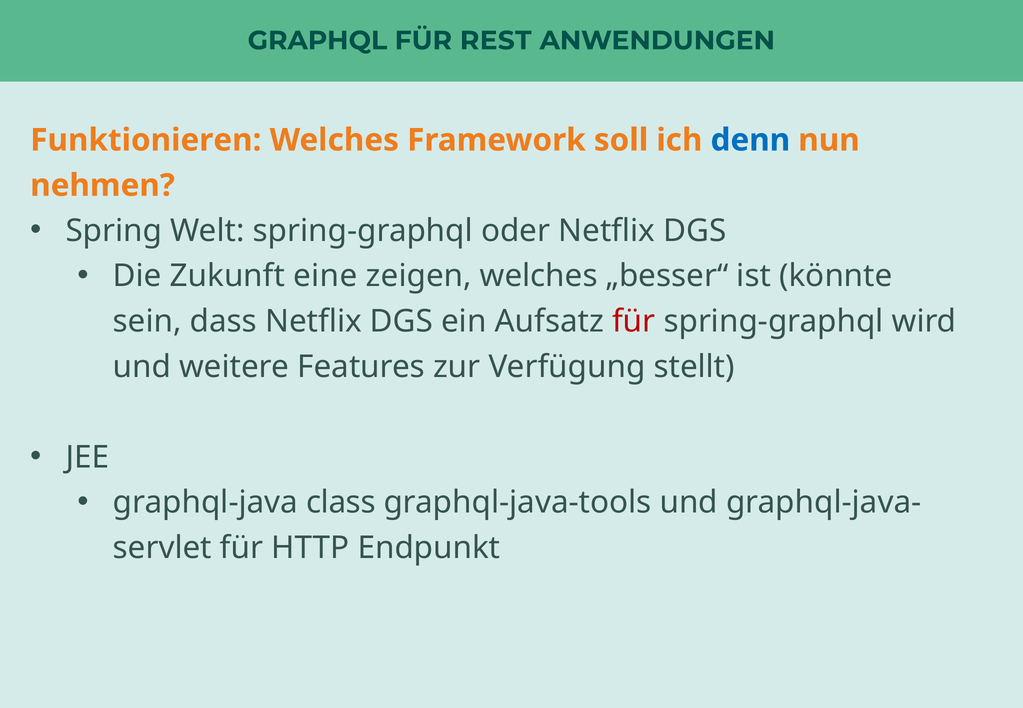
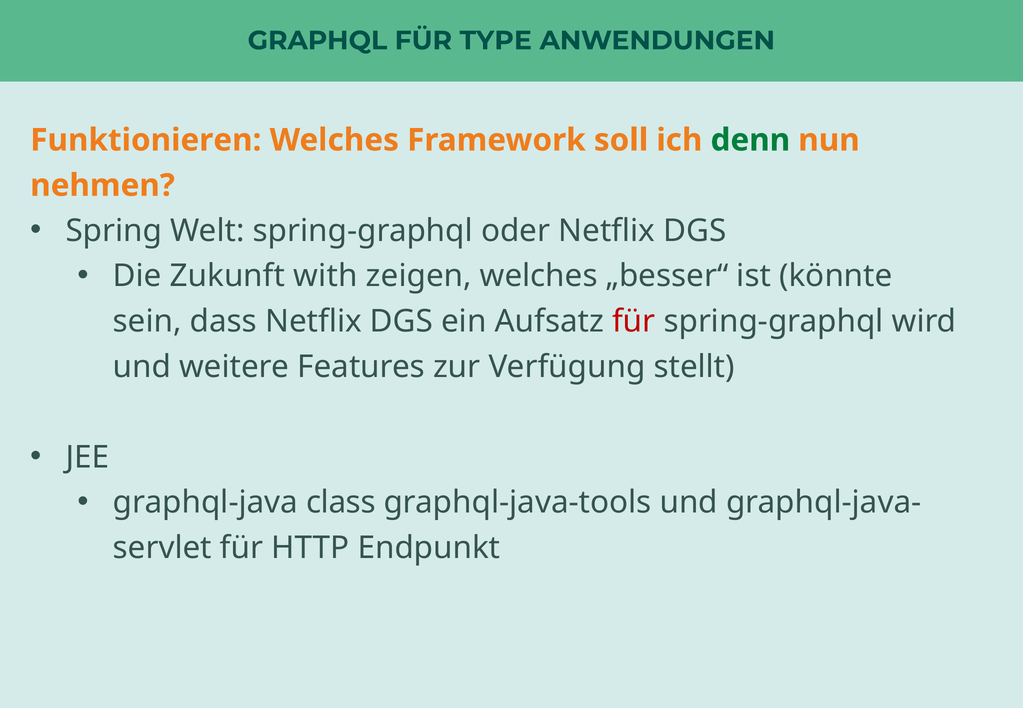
REST: REST -> TYPE
denn colour: blue -> green
eine: eine -> with
